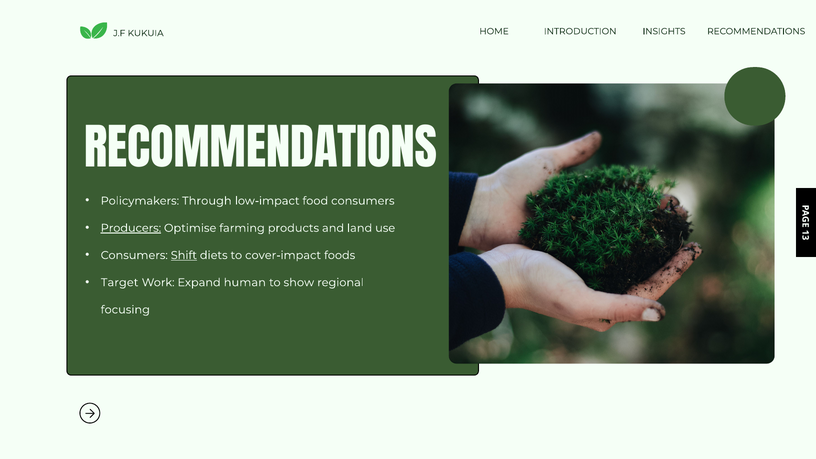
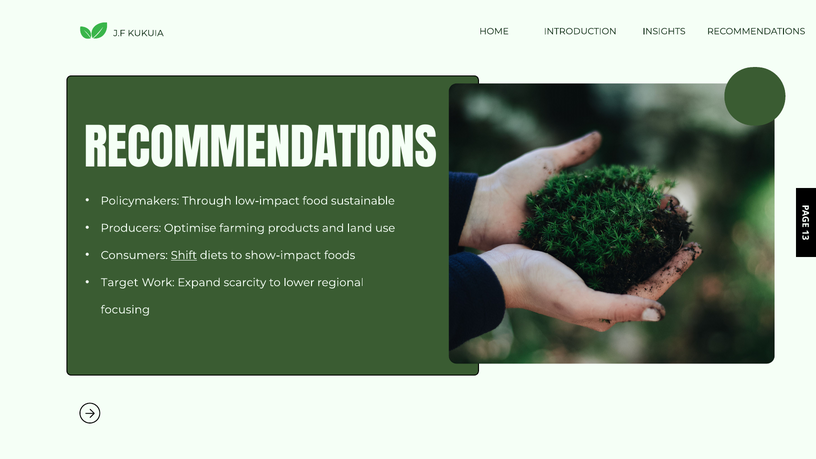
food consumers: consumers -> sustainable
Producers underline: present -> none
cover-impact: cover-impact -> show-impact
human: human -> scarcity
show: show -> lower
